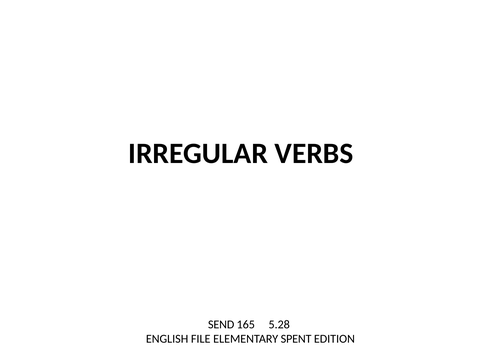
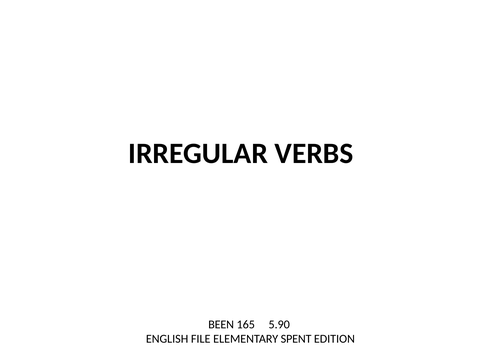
SEND: SEND -> BEEN
5.28: 5.28 -> 5.90
